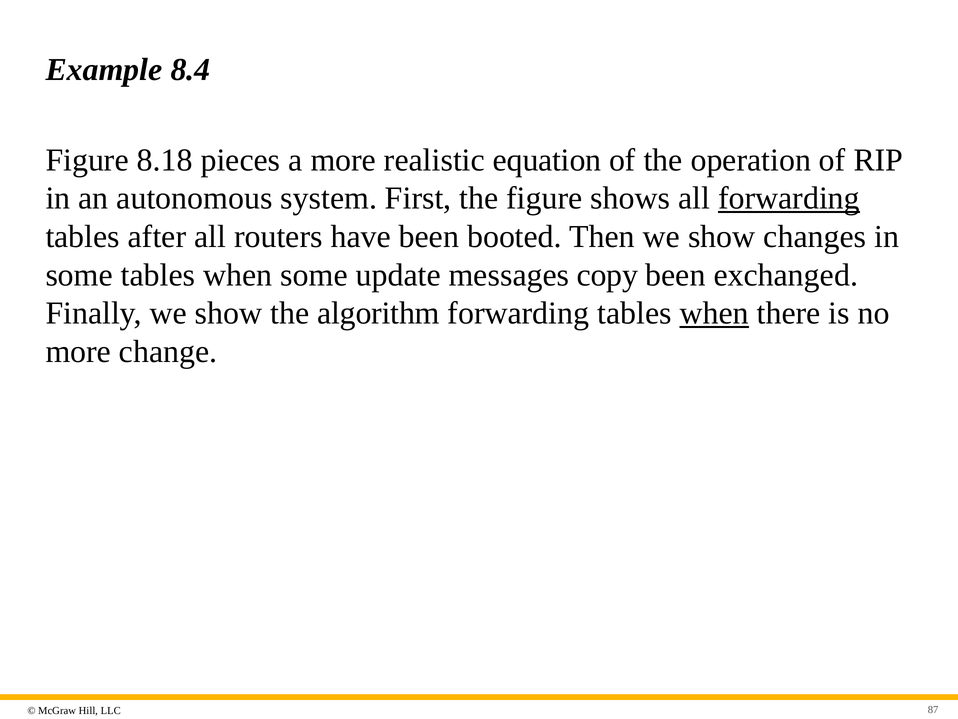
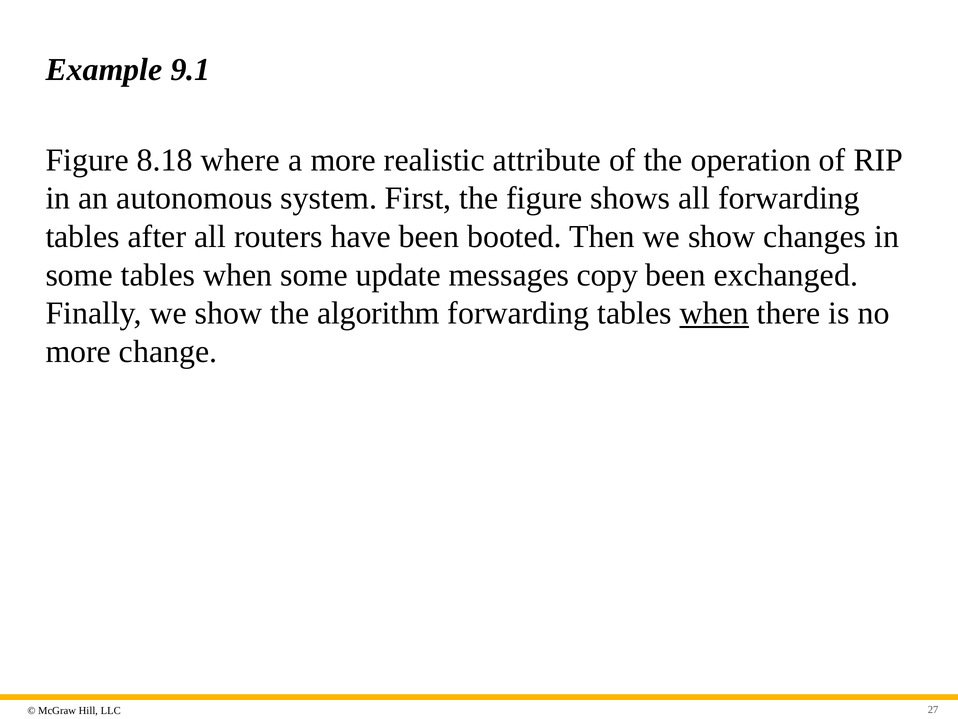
8.4: 8.4 -> 9.1
pieces: pieces -> where
equation: equation -> attribute
forwarding at (789, 198) underline: present -> none
87: 87 -> 27
